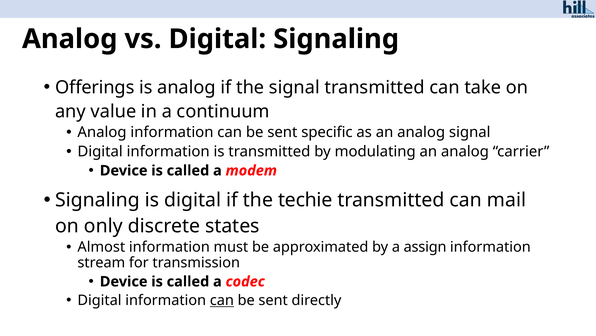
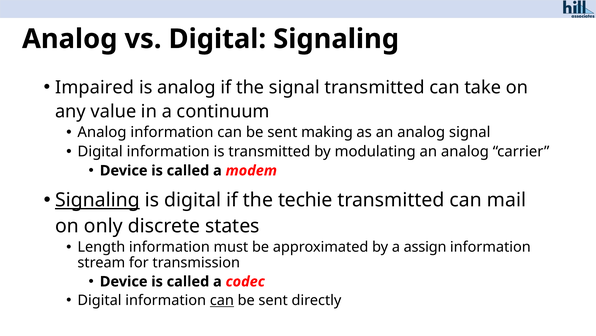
Offerings: Offerings -> Impaired
specific: specific -> making
Signaling at (97, 200) underline: none -> present
Almost: Almost -> Length
